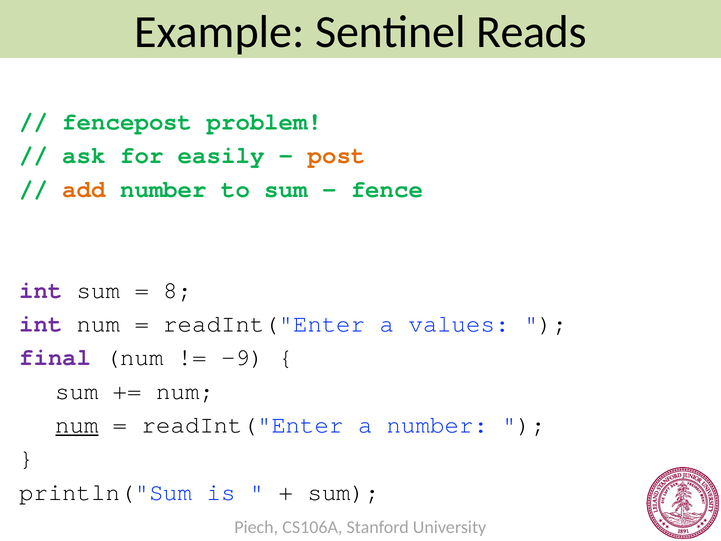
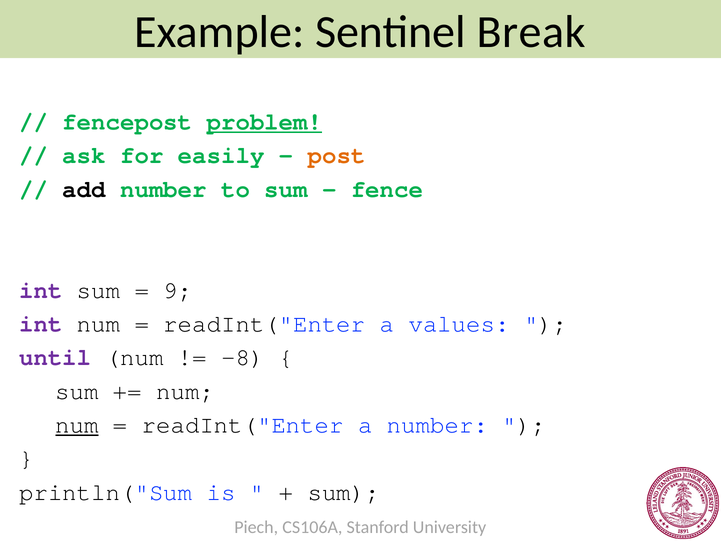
Reads: Reads -> Break
problem underline: none -> present
add colour: orange -> black
8: 8 -> 9
final: final -> until
-9: -9 -> -8
